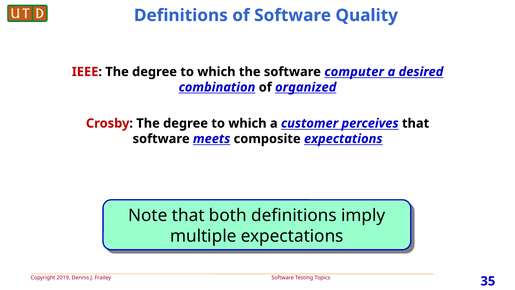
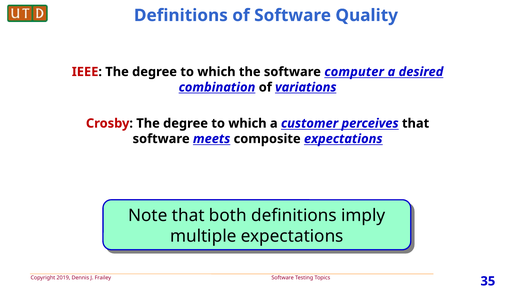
organized: organized -> variations
